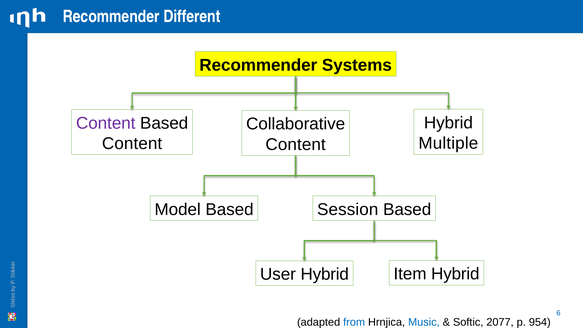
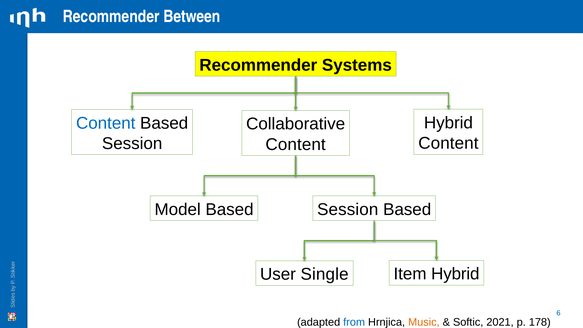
Different: Different -> Between
Content at (106, 123) colour: purple -> blue
Multiple at (448, 143): Multiple -> Content
Content at (132, 143): Content -> Session
User Hybrid: Hybrid -> Single
Music colour: blue -> orange
2077: 2077 -> 2021
954: 954 -> 178
